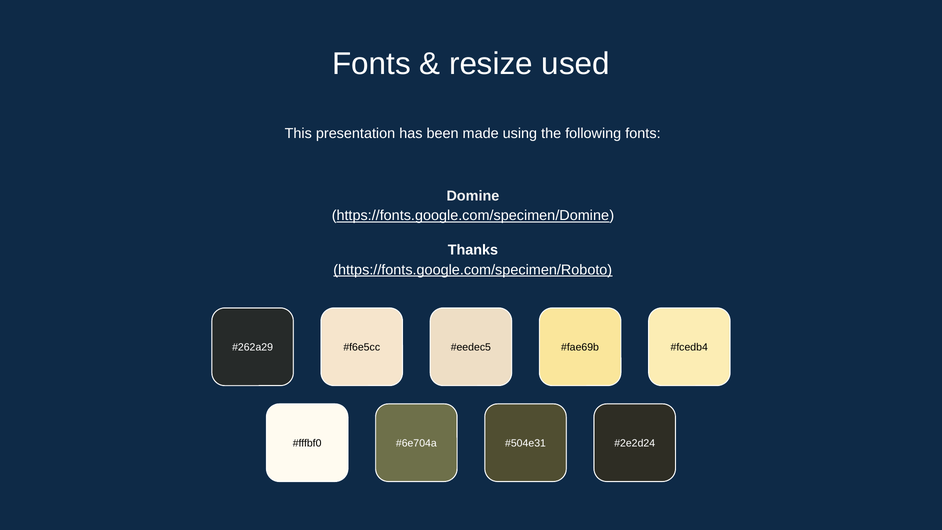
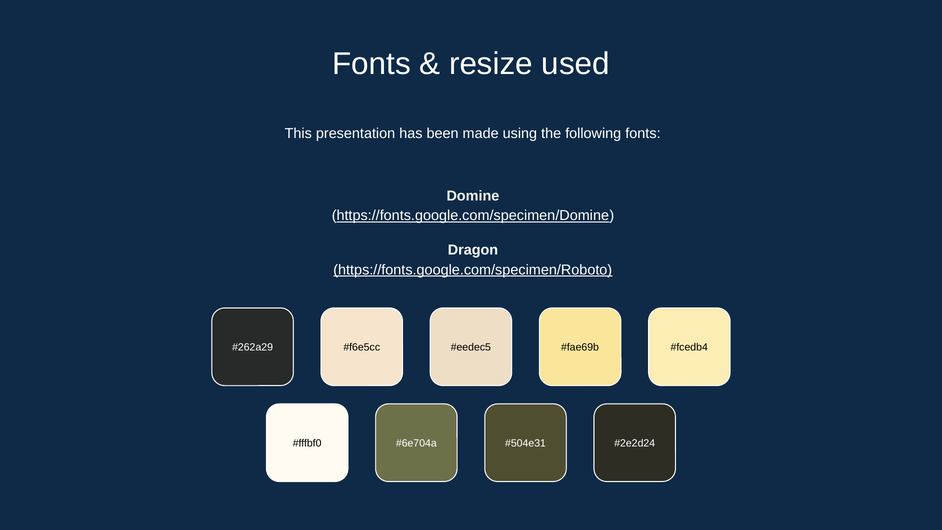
Thanks: Thanks -> Dragon
